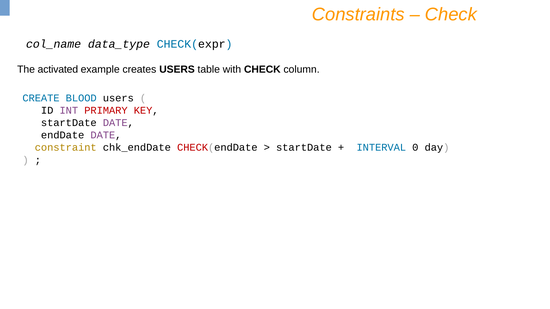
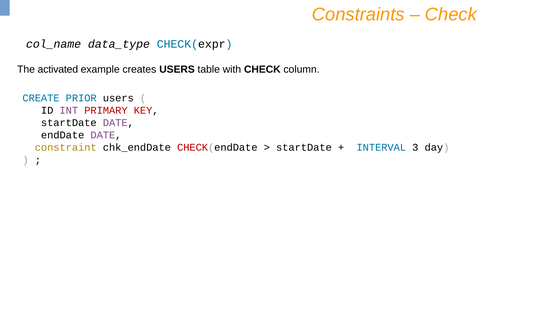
BLOOD: BLOOD -> PRIOR
0: 0 -> 3
